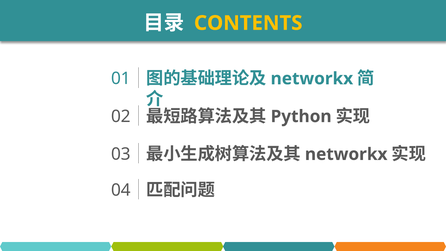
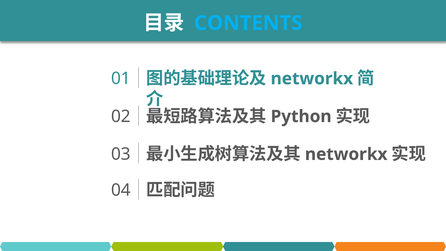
CONTENTS colour: yellow -> light blue
